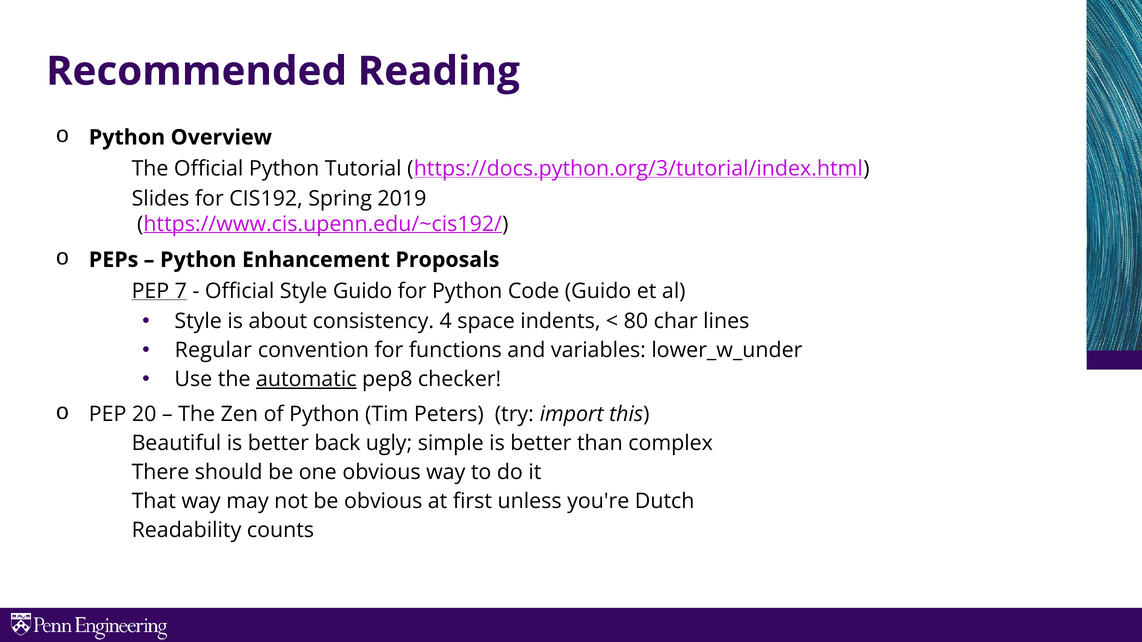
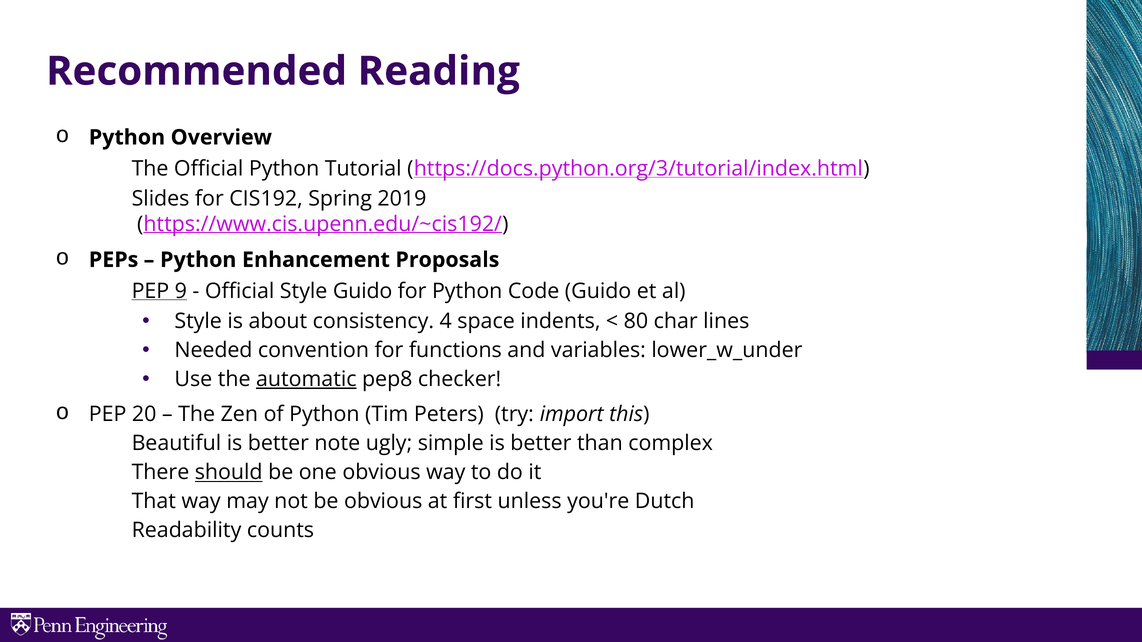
7: 7 -> 9
Regular: Regular -> Needed
back: back -> note
should underline: none -> present
